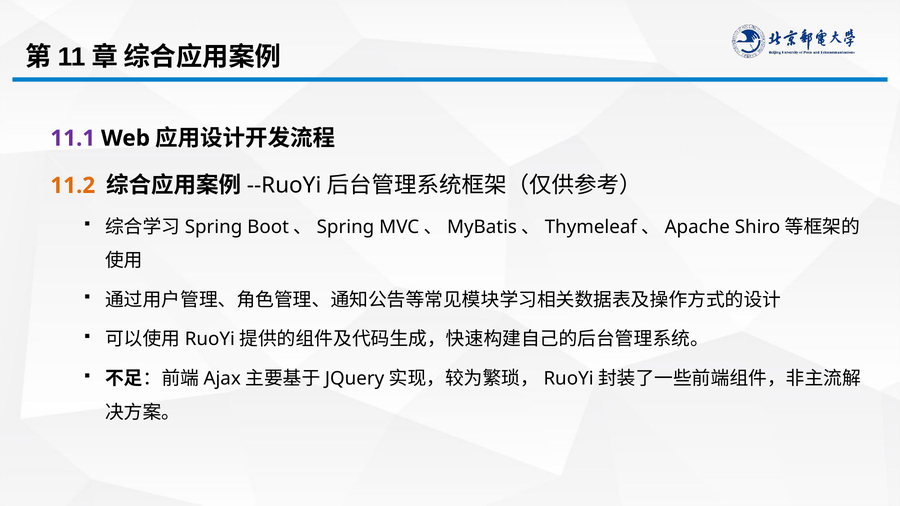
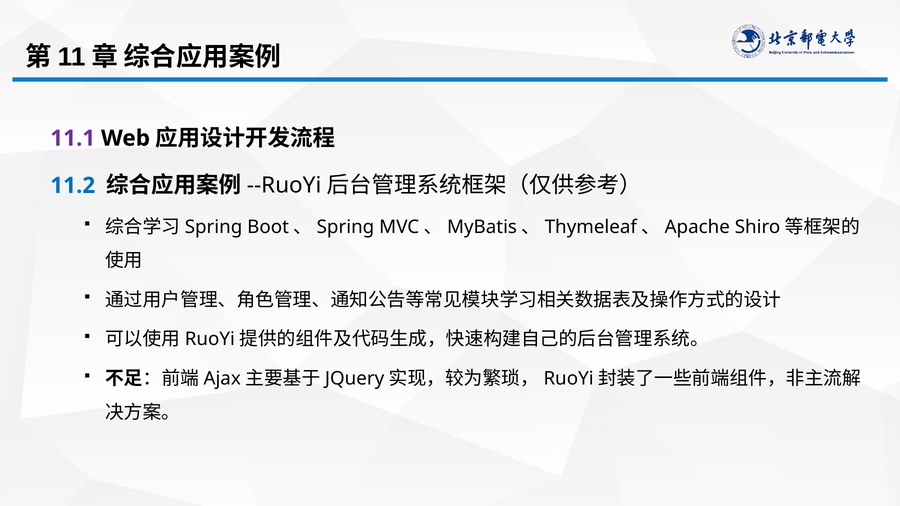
11.2 colour: orange -> blue
